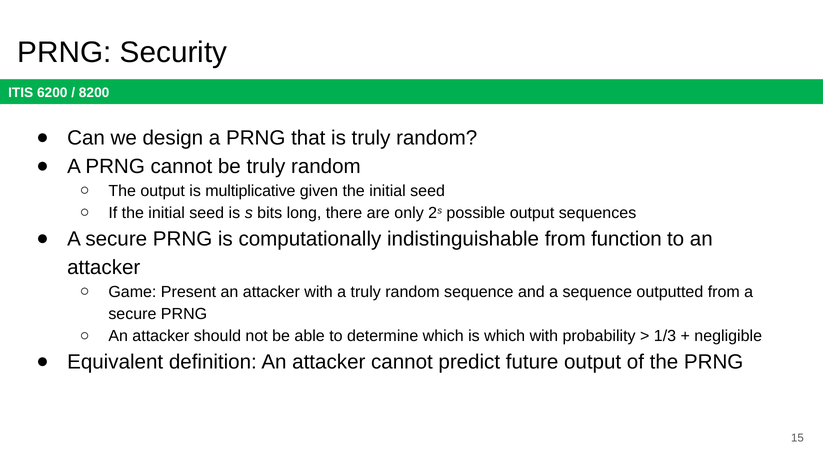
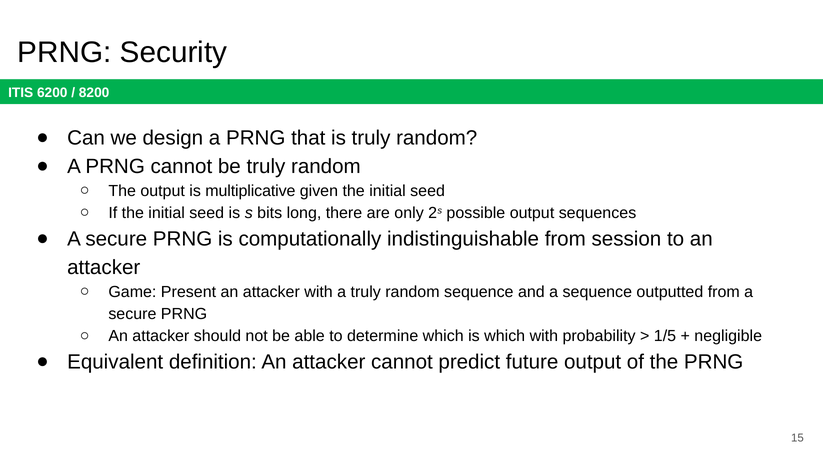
function: function -> session
1/3: 1/3 -> 1/5
